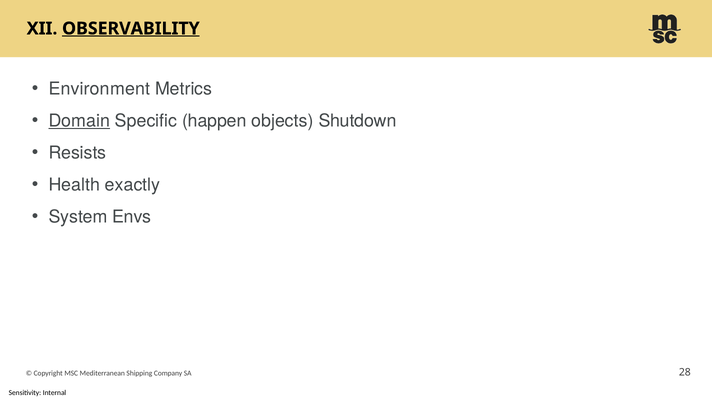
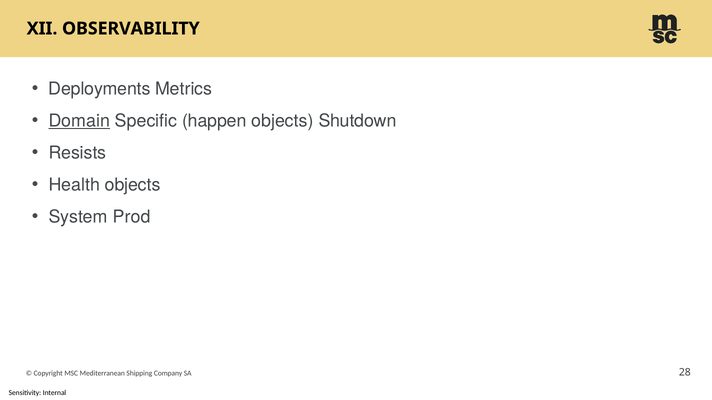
OBSERVABILITY underline: present -> none
Environment: Environment -> Deployments
Health exactly: exactly -> objects
Envs: Envs -> Prod
